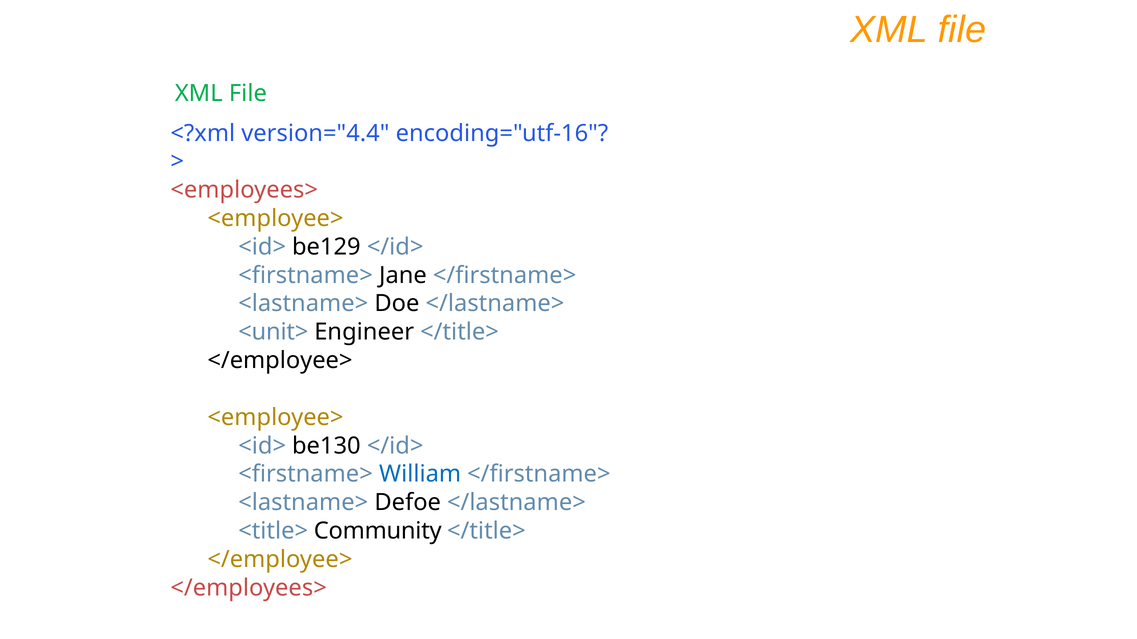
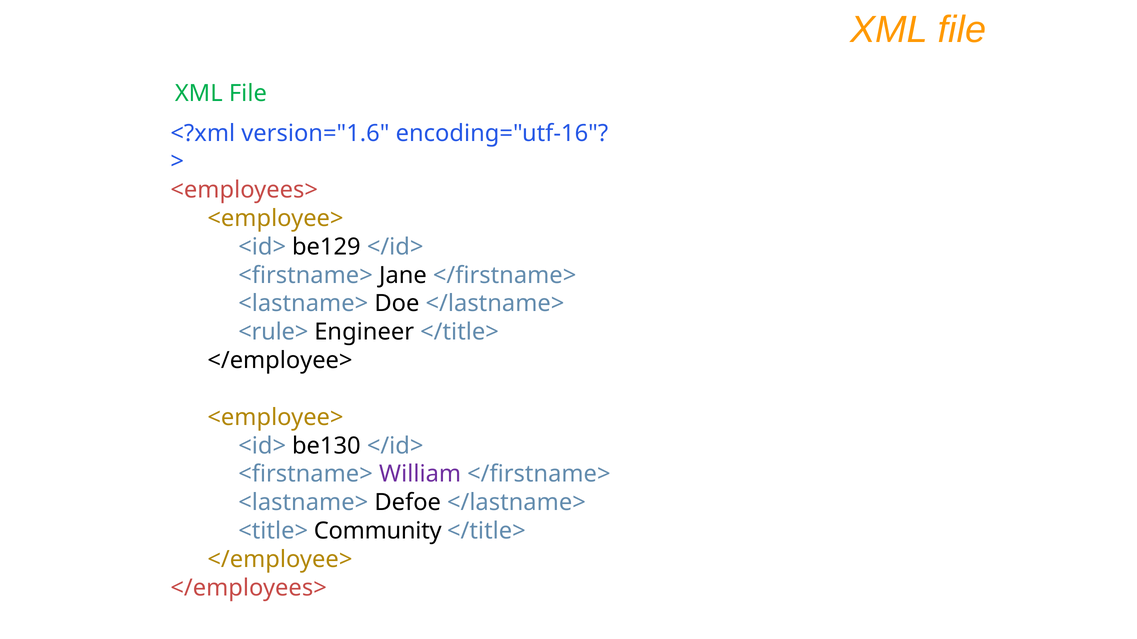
version="4.4: version="4.4 -> version="1.6
<unit>: <unit> -> <rule>
William colour: blue -> purple
